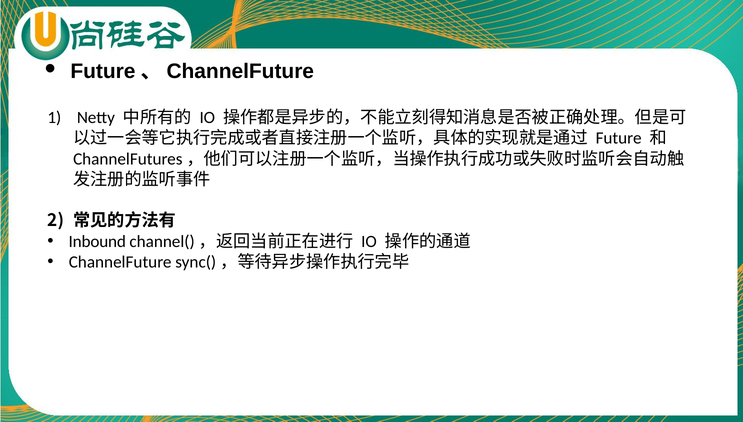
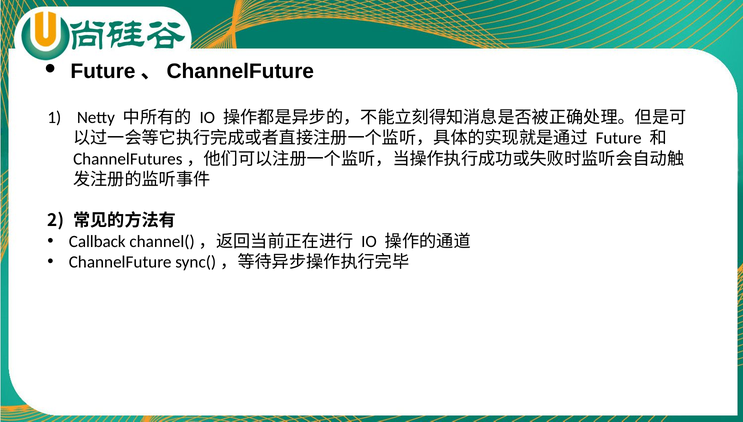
Inbound: Inbound -> Callback
